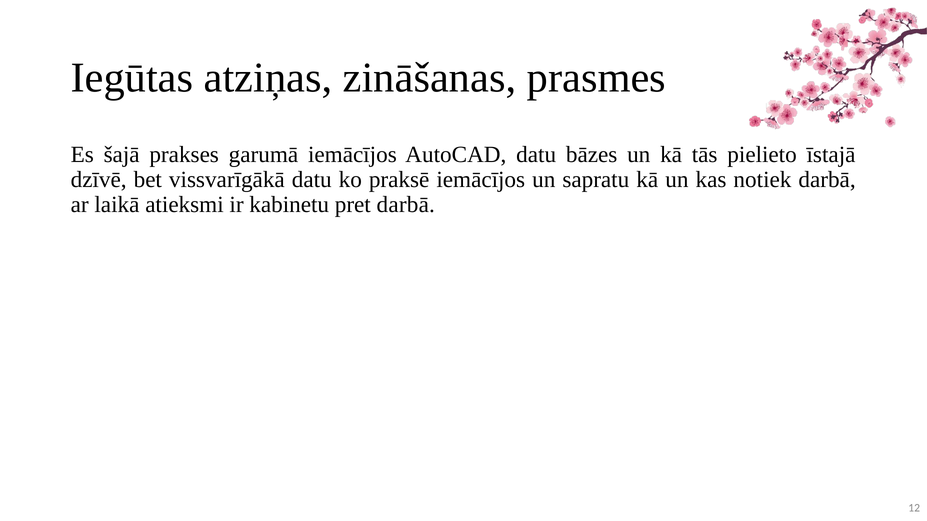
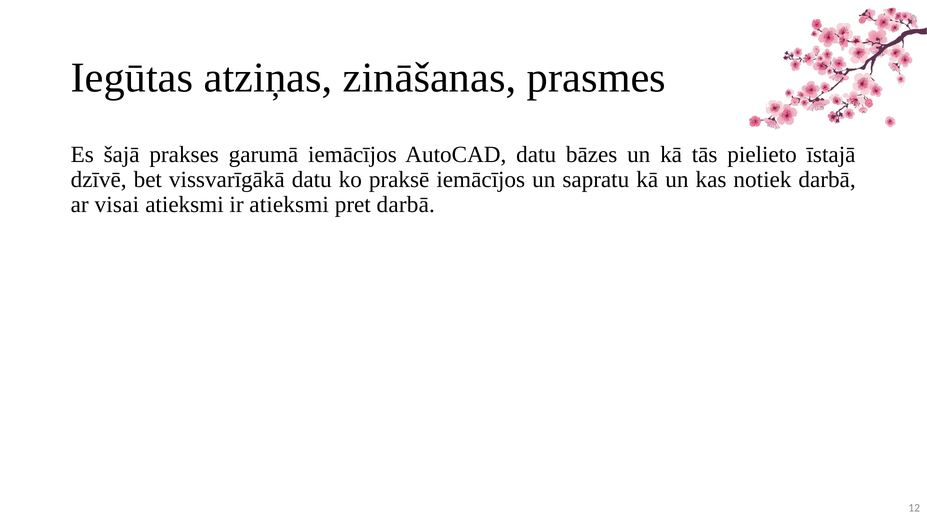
laikā: laikā -> visai
ir kabinetu: kabinetu -> atieksmi
